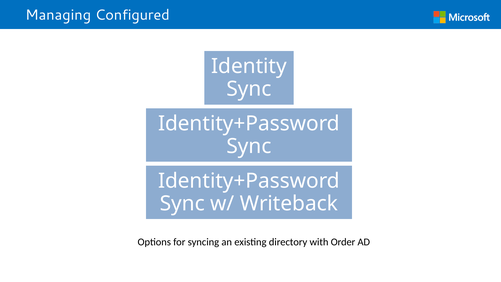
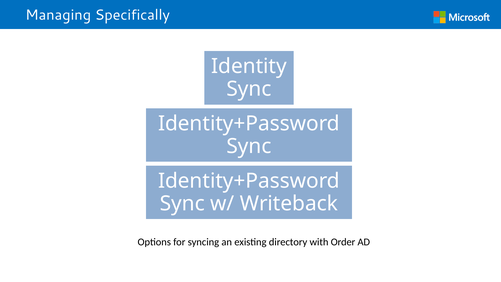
Configured: Configured -> Specifically
